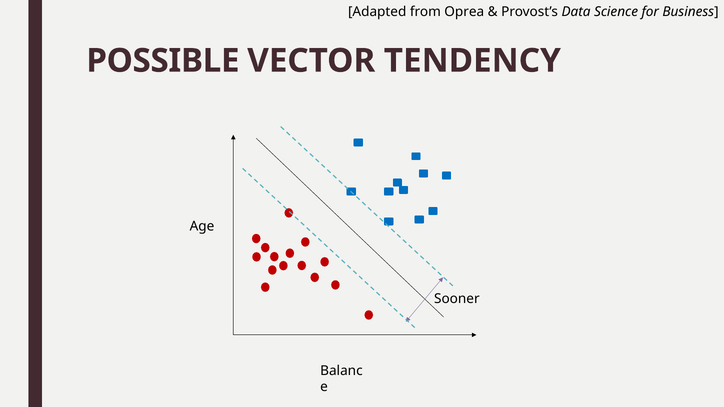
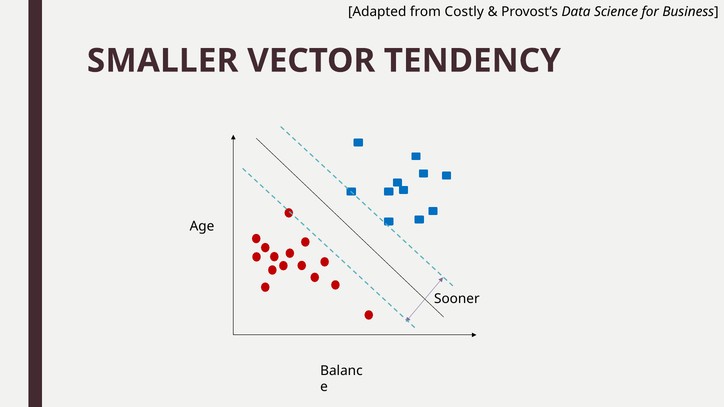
Oprea: Oprea -> Costly
POSSIBLE: POSSIBLE -> SMALLER
